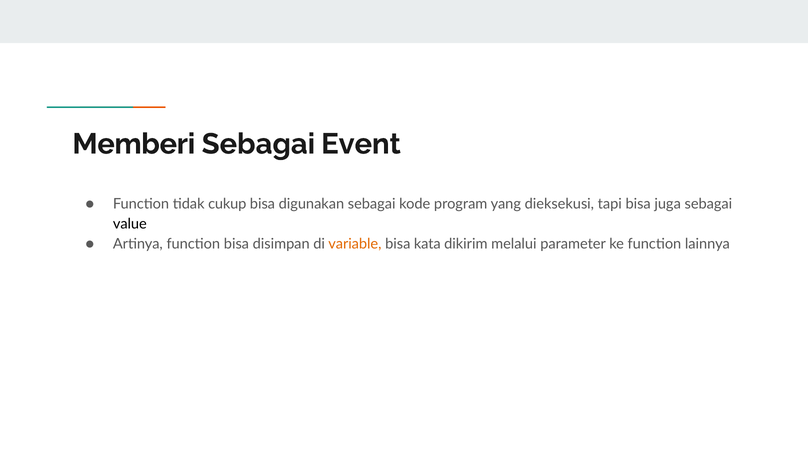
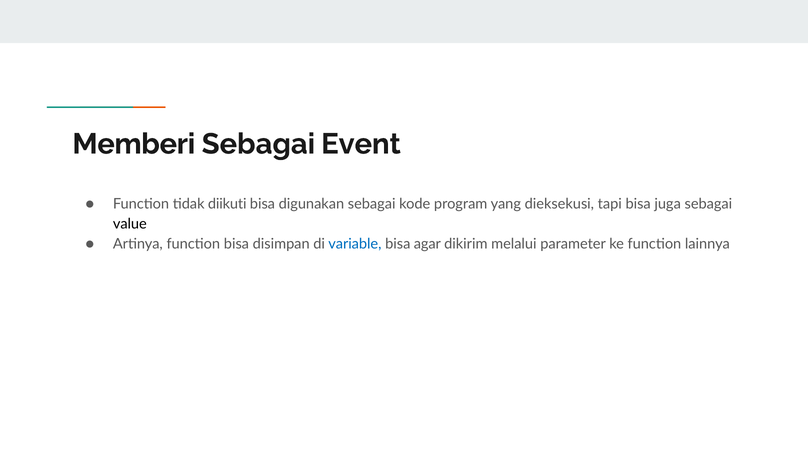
cukup: cukup -> diikuti
variable colour: orange -> blue
kata: kata -> agar
